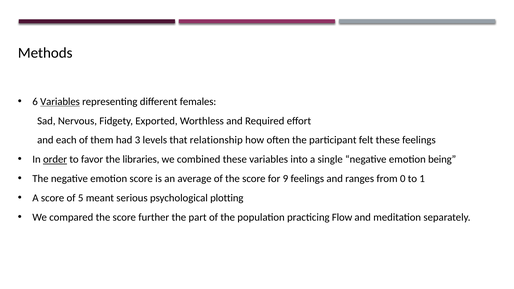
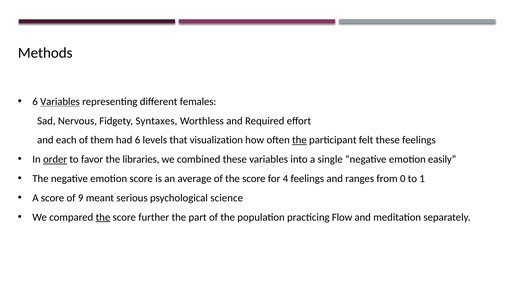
Exported: Exported -> Syntaxes
had 3: 3 -> 6
relationship: relationship -> visualization
the at (299, 140) underline: none -> present
being: being -> easily
9: 9 -> 4
5: 5 -> 9
plotting: plotting -> science
the at (103, 217) underline: none -> present
